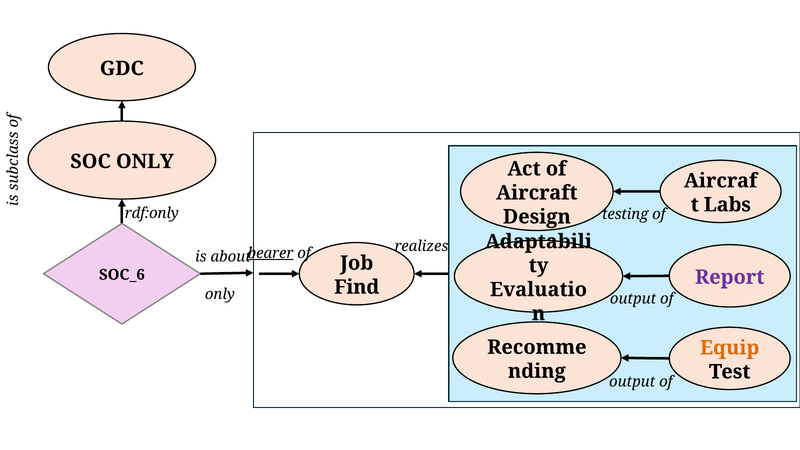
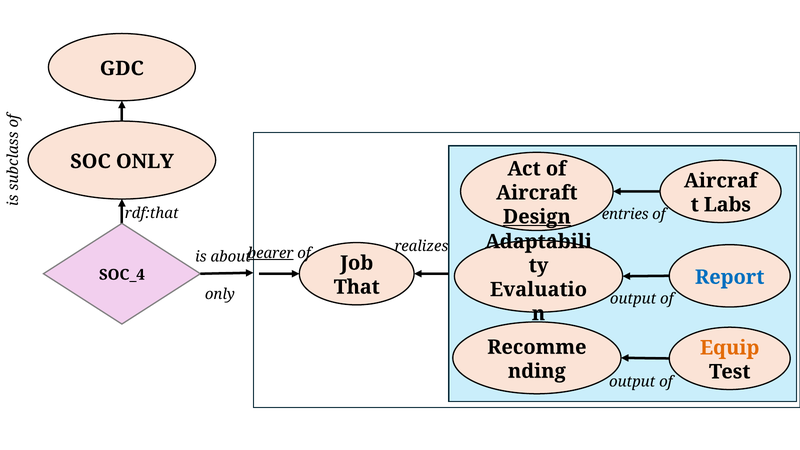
rdf:only: rdf:only -> rdf:that
testing: testing -> entries
Design underline: none -> present
SOC_6: SOC_6 -> SOC_4
Report colour: purple -> blue
Find: Find -> That
